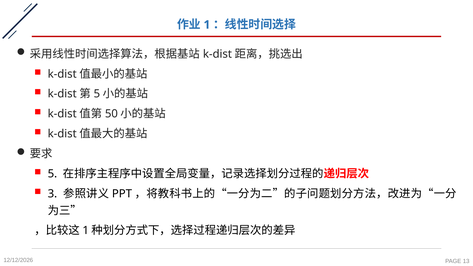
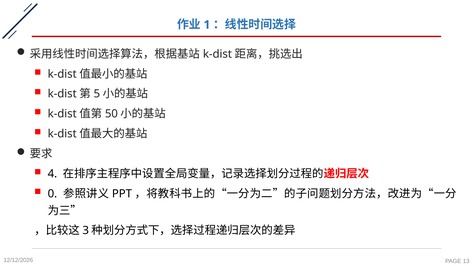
5 at (52, 174): 5 -> 4
3: 3 -> 0
1 at (86, 231): 1 -> 3
